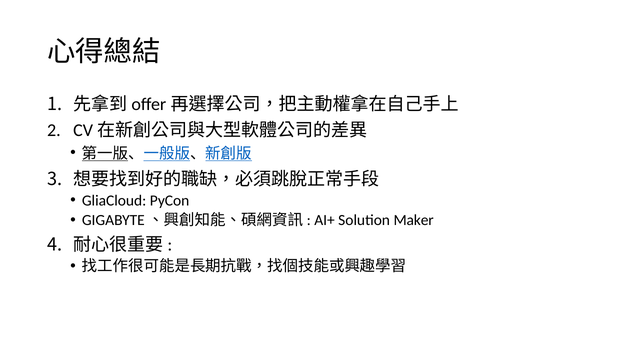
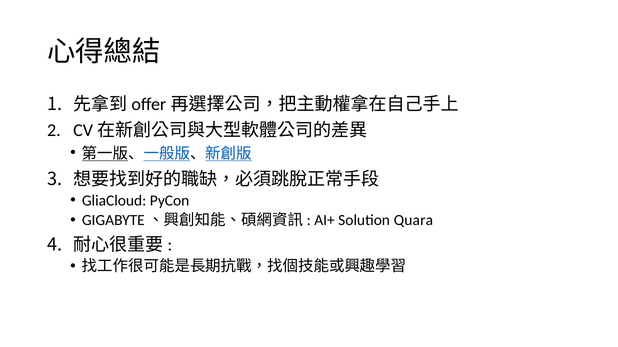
Maker: Maker -> Quara
